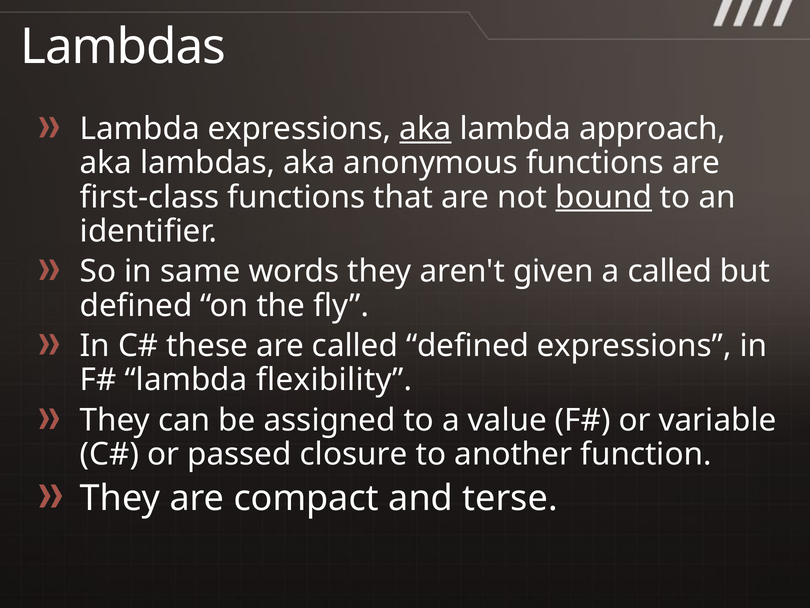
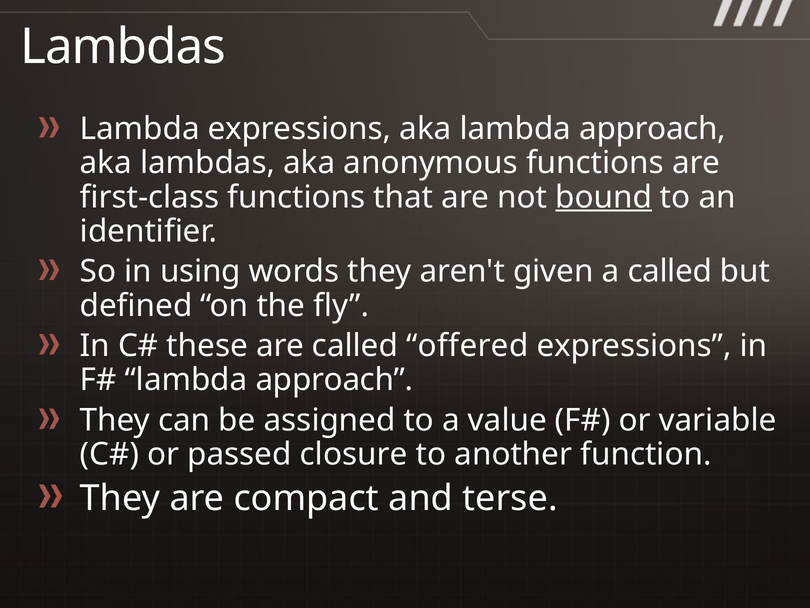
aka at (425, 129) underline: present -> none
same: same -> using
called defined: defined -> offered
flexibility at (334, 380): flexibility -> approach
